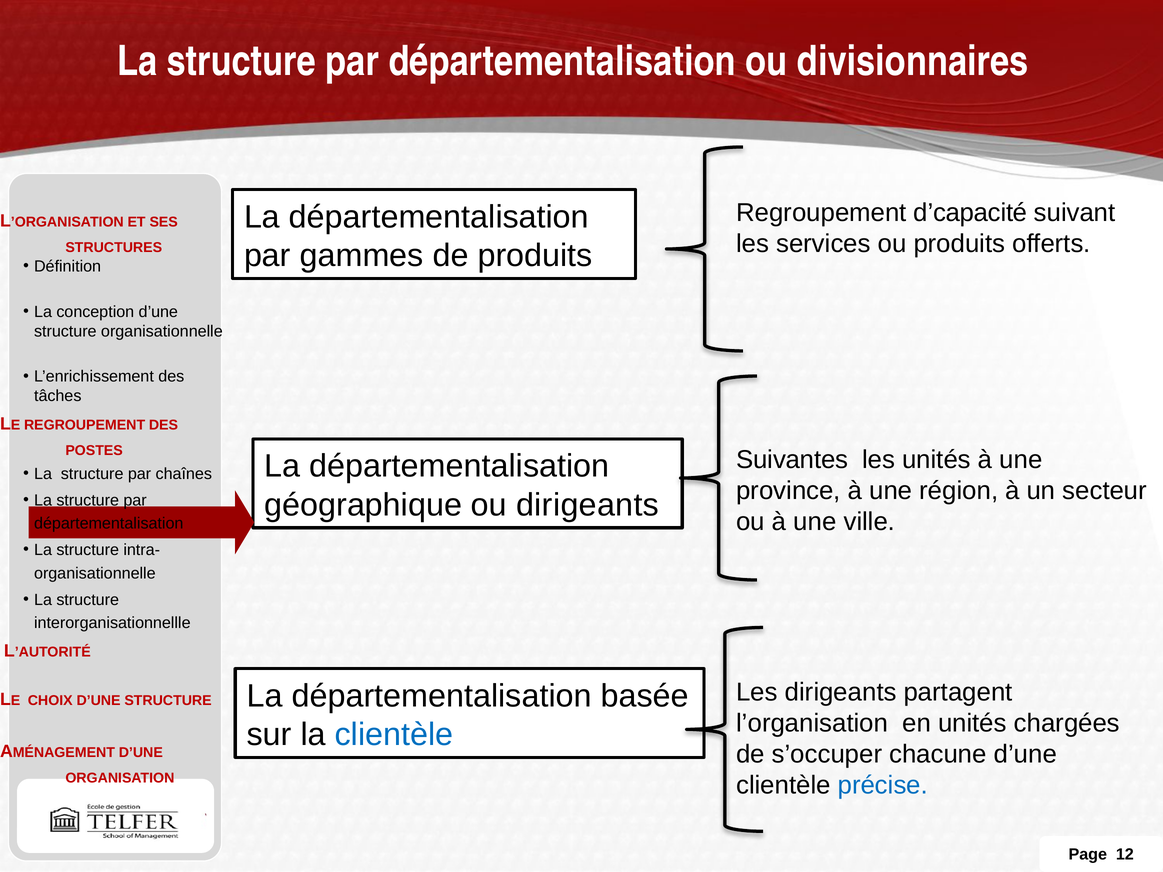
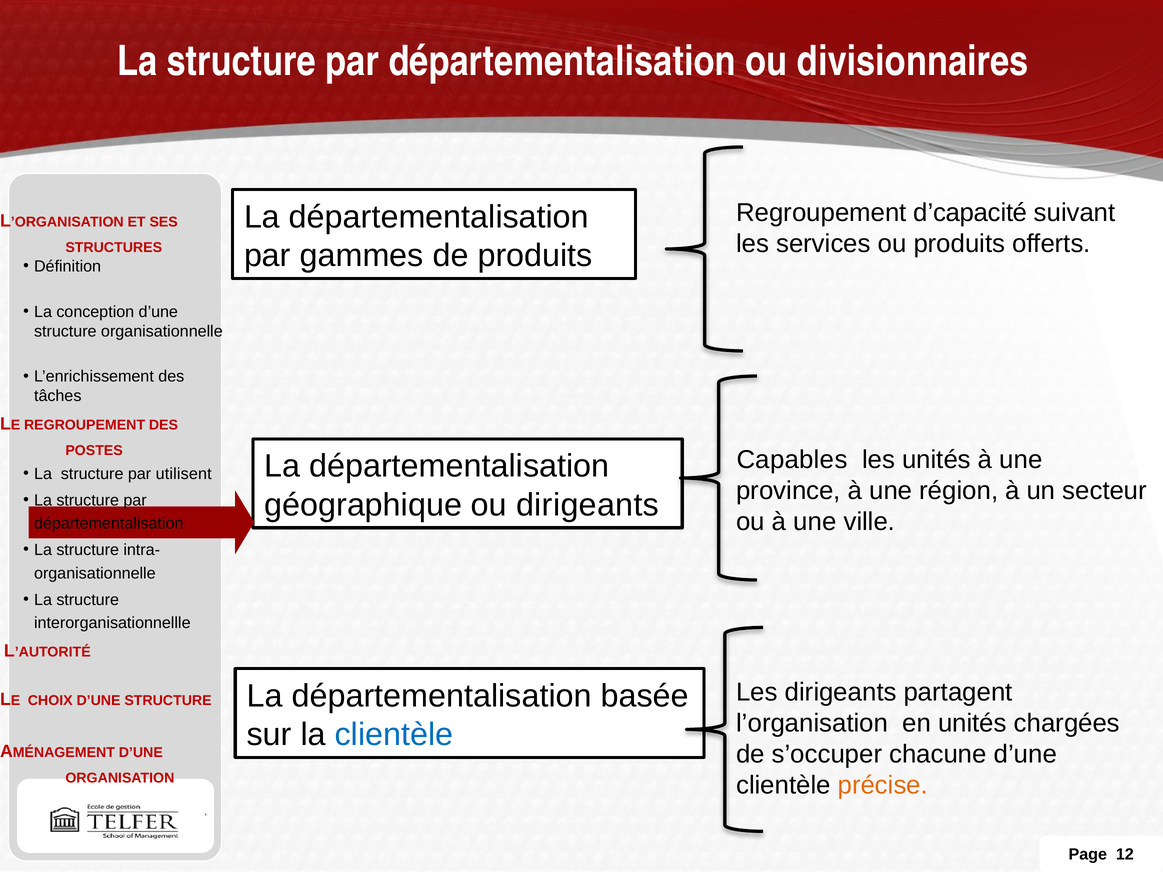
Suivantes: Suivantes -> Capables
chaînes: chaînes -> utilisent
précise colour: blue -> orange
